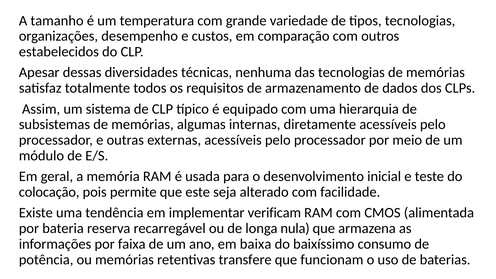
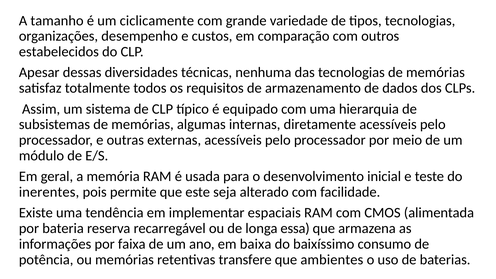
temperatura: temperatura -> ciclicamente
colocação: colocação -> inerentes
verificam: verificam -> espaciais
nula: nula -> essa
funcionam: funcionam -> ambientes
